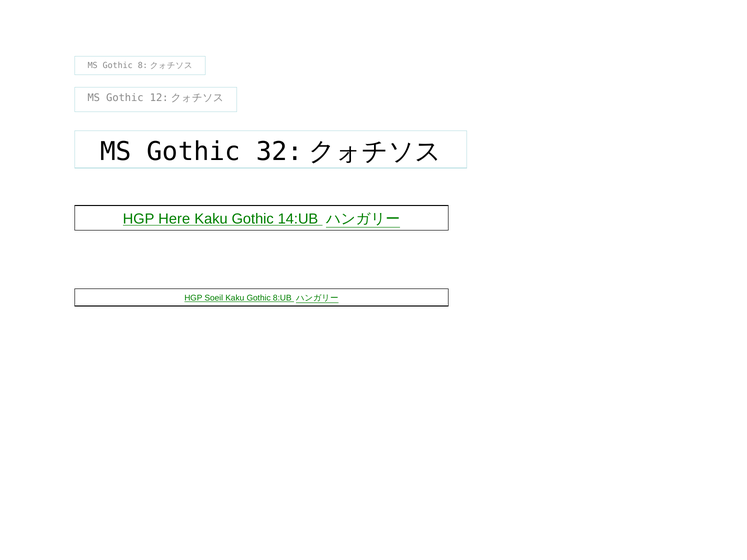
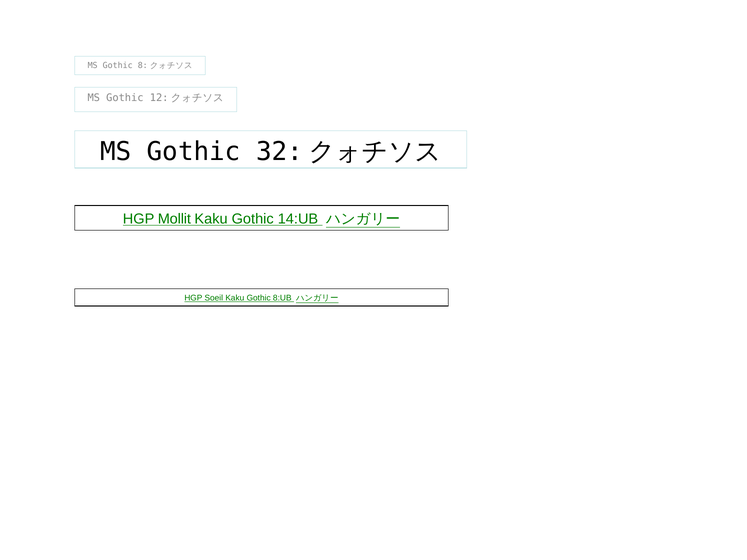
Here: Here -> Mollit
